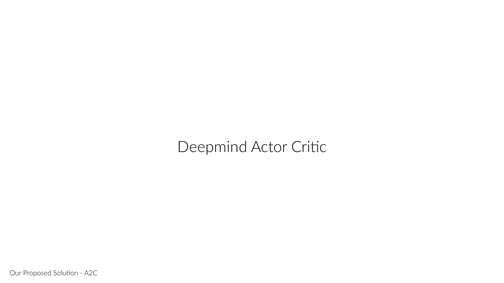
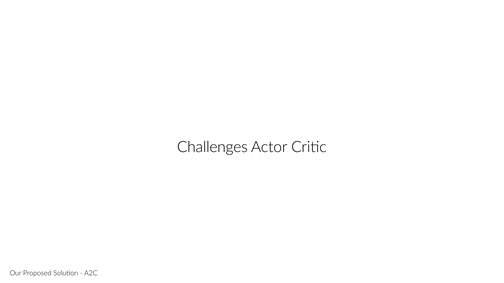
Deepmind: Deepmind -> Challenges
